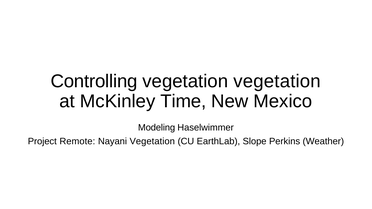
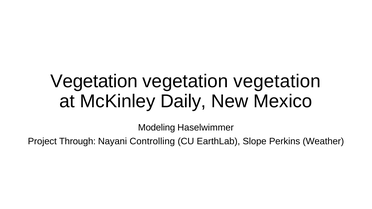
Controlling at (94, 81): Controlling -> Vegetation
Time: Time -> Daily
Remote: Remote -> Through
Nayani Vegetation: Vegetation -> Controlling
